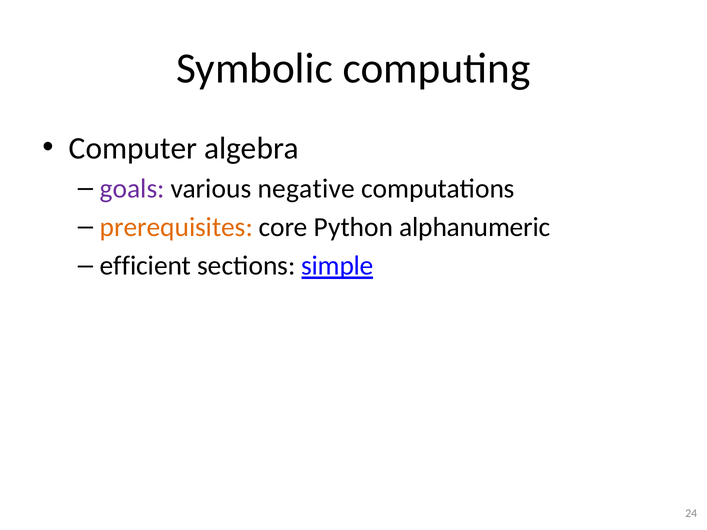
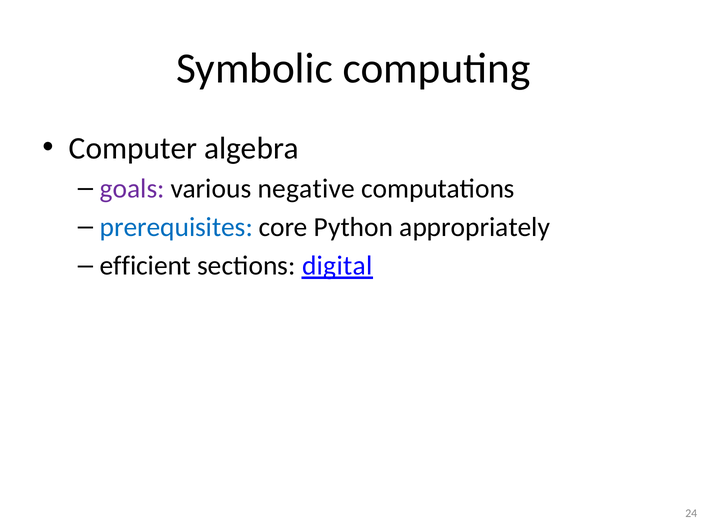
prerequisites colour: orange -> blue
alphanumeric: alphanumeric -> appropriately
simple: simple -> digital
